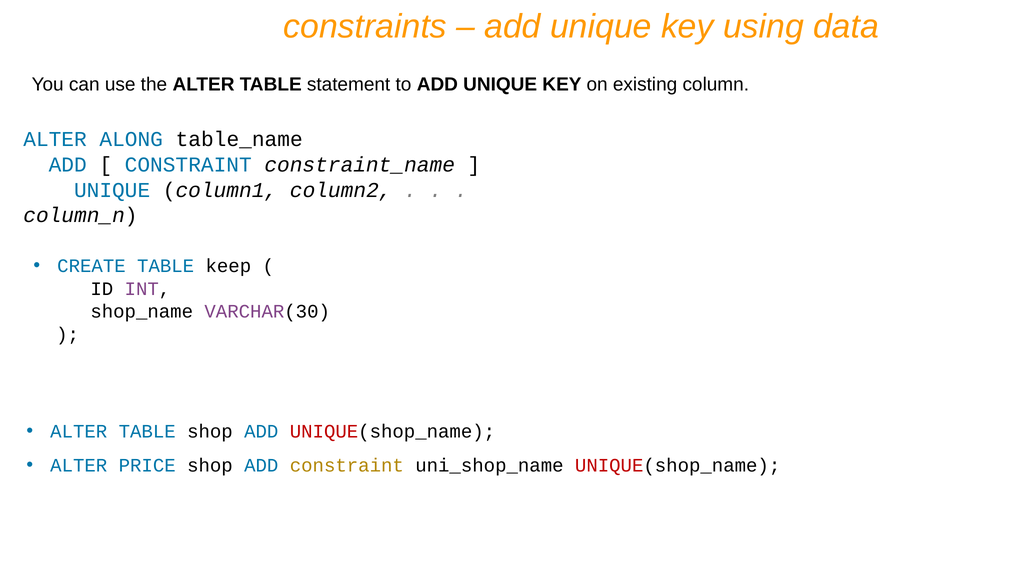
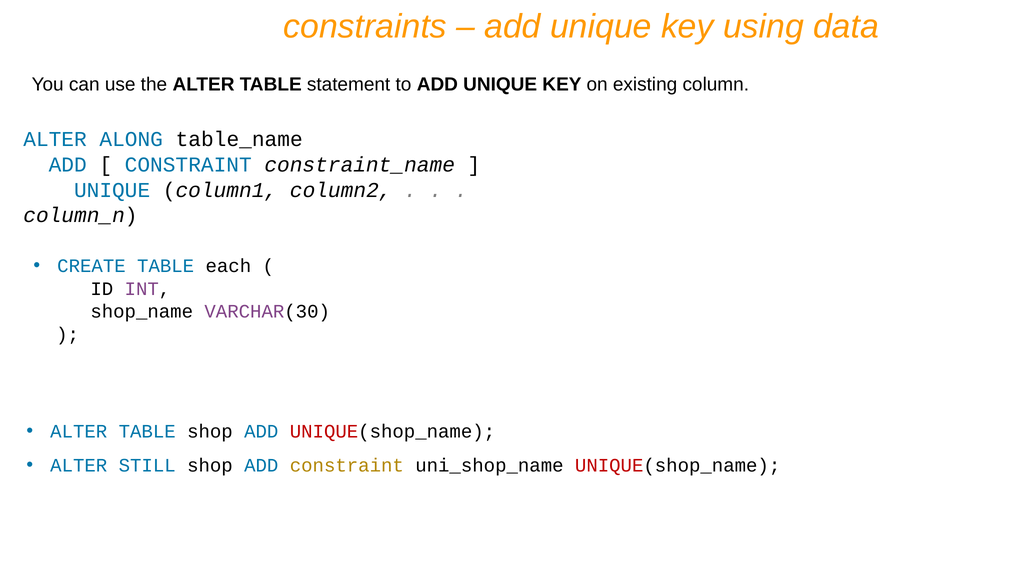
keep: keep -> each
PRICE: PRICE -> STILL
